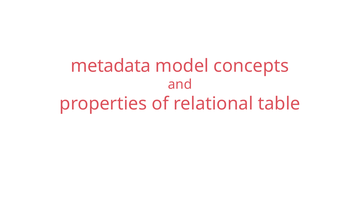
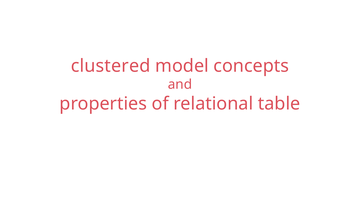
metadata: metadata -> clustered
